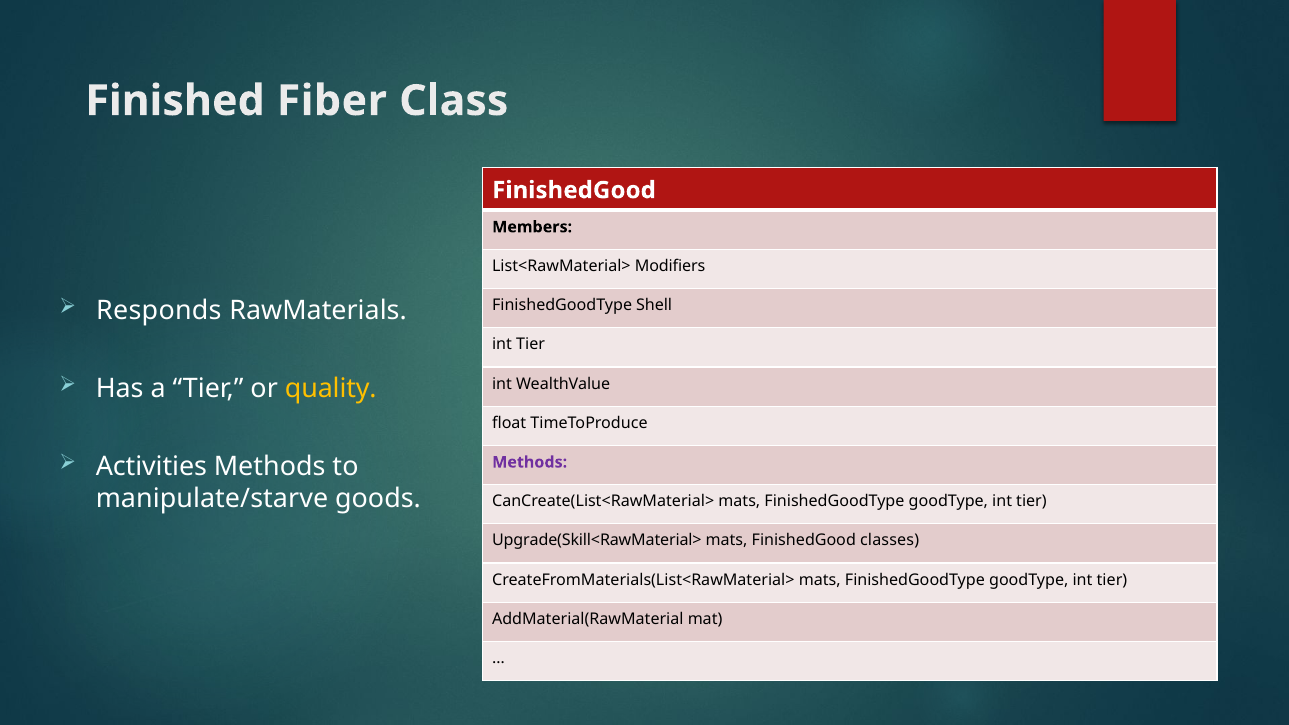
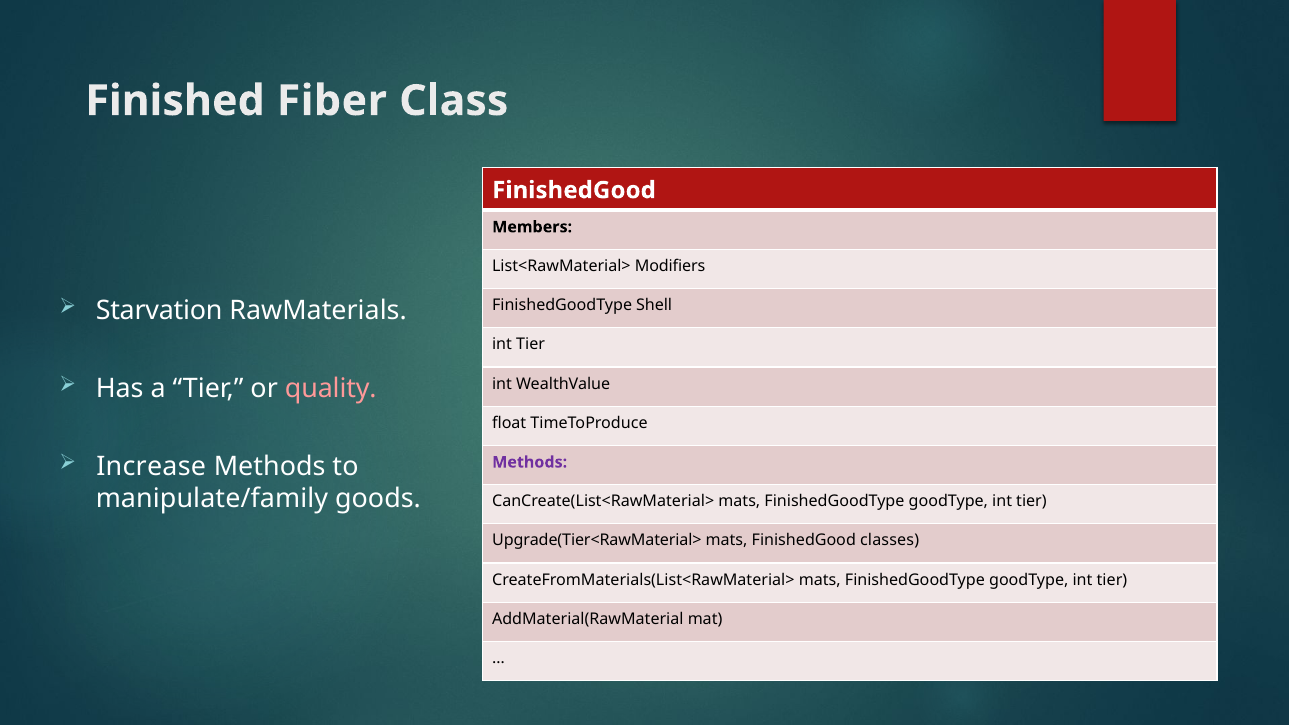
Responds: Responds -> Starvation
quality colour: yellow -> pink
Activities: Activities -> Increase
manipulate/starve: manipulate/starve -> manipulate/family
Upgrade(Skill<RawMaterial>: Upgrade(Skill<RawMaterial> -> Upgrade(Tier<RawMaterial>
